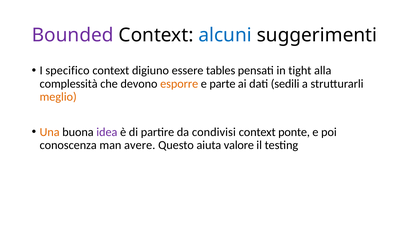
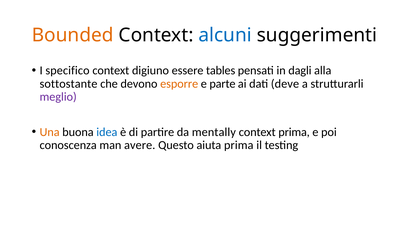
Bounded colour: purple -> orange
tight: tight -> dagli
complessità: complessità -> sottostante
sedili: sedili -> deve
meglio colour: orange -> purple
idea colour: purple -> blue
condivisi: condivisi -> mentally
context ponte: ponte -> prima
aiuta valore: valore -> prima
